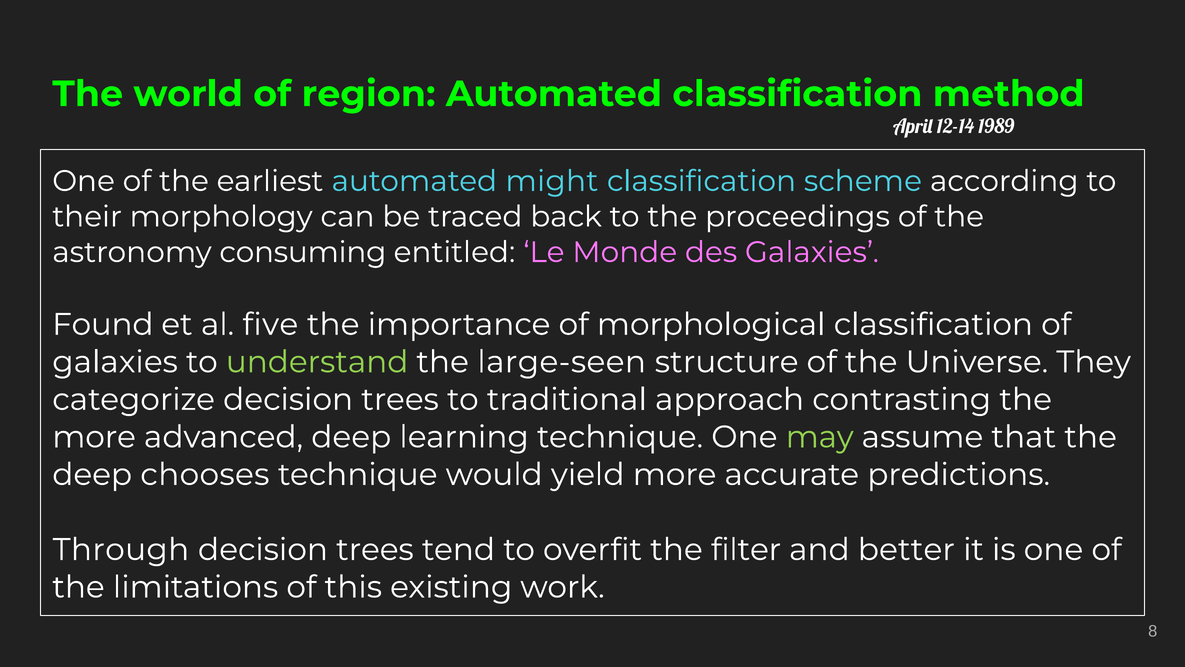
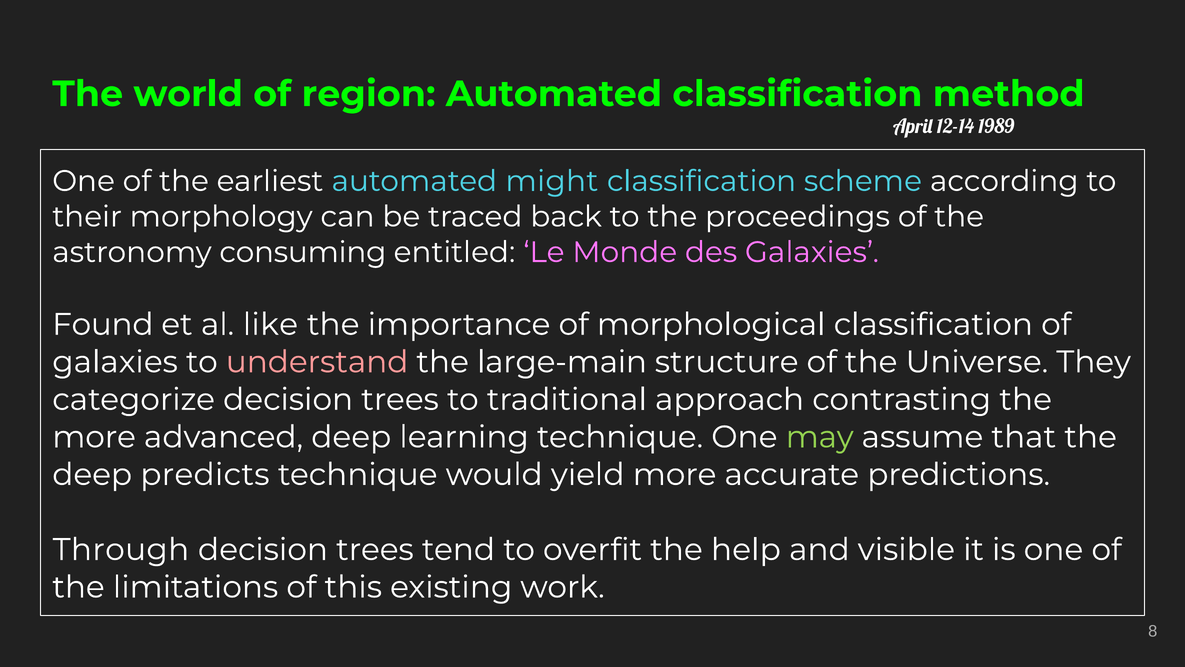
five: five -> like
understand colour: light green -> pink
large-seen: large-seen -> large-main
chooses: chooses -> predicts
filter: filter -> help
better: better -> visible
